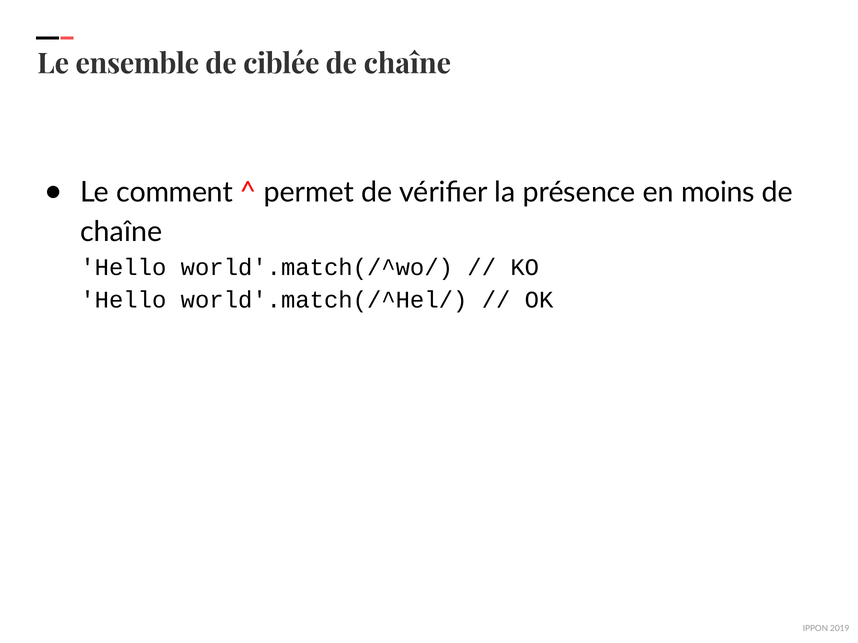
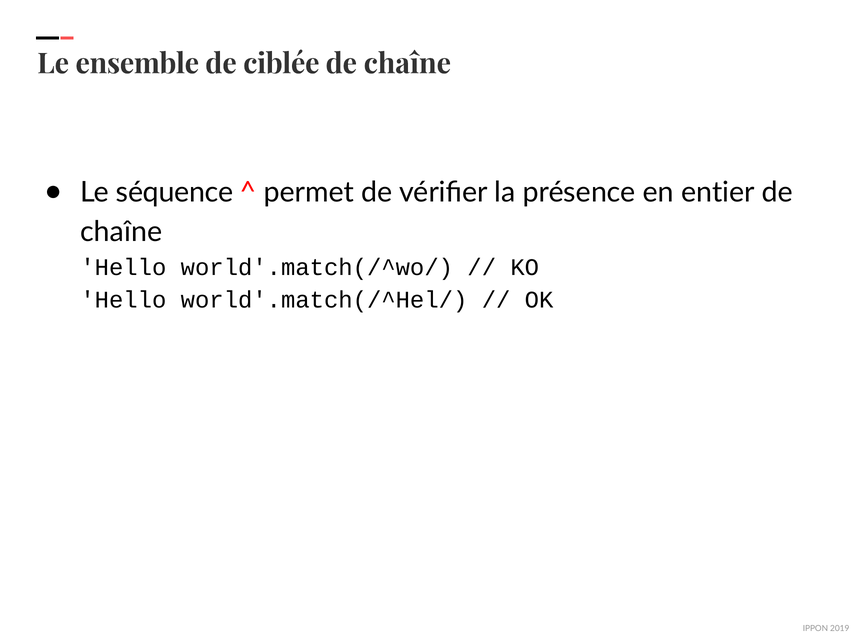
comment: comment -> séquence
moins: moins -> entier
